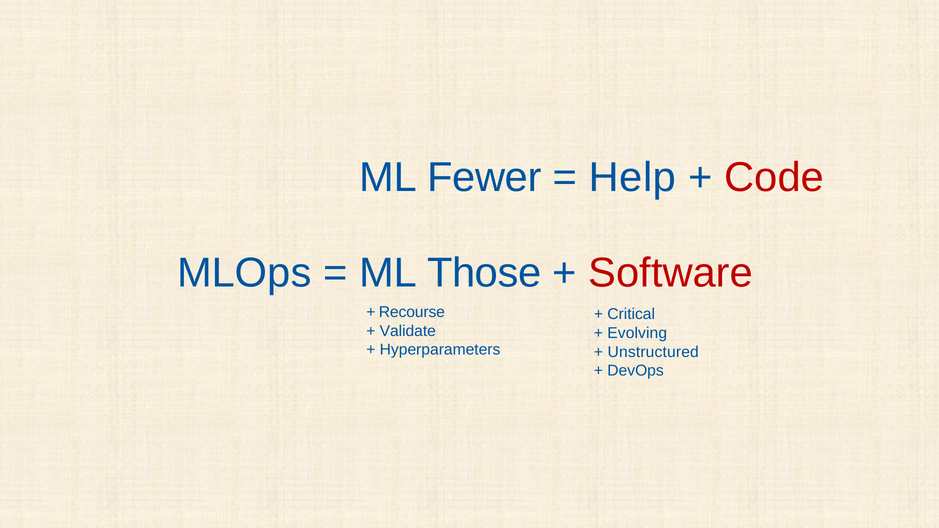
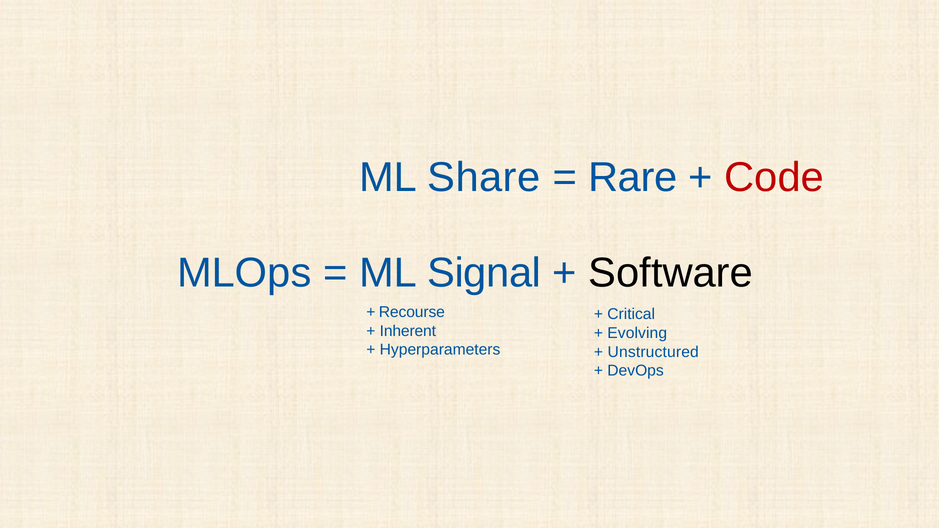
Fewer: Fewer -> Share
Help: Help -> Rare
Those: Those -> Signal
Software colour: red -> black
Validate: Validate -> Inherent
